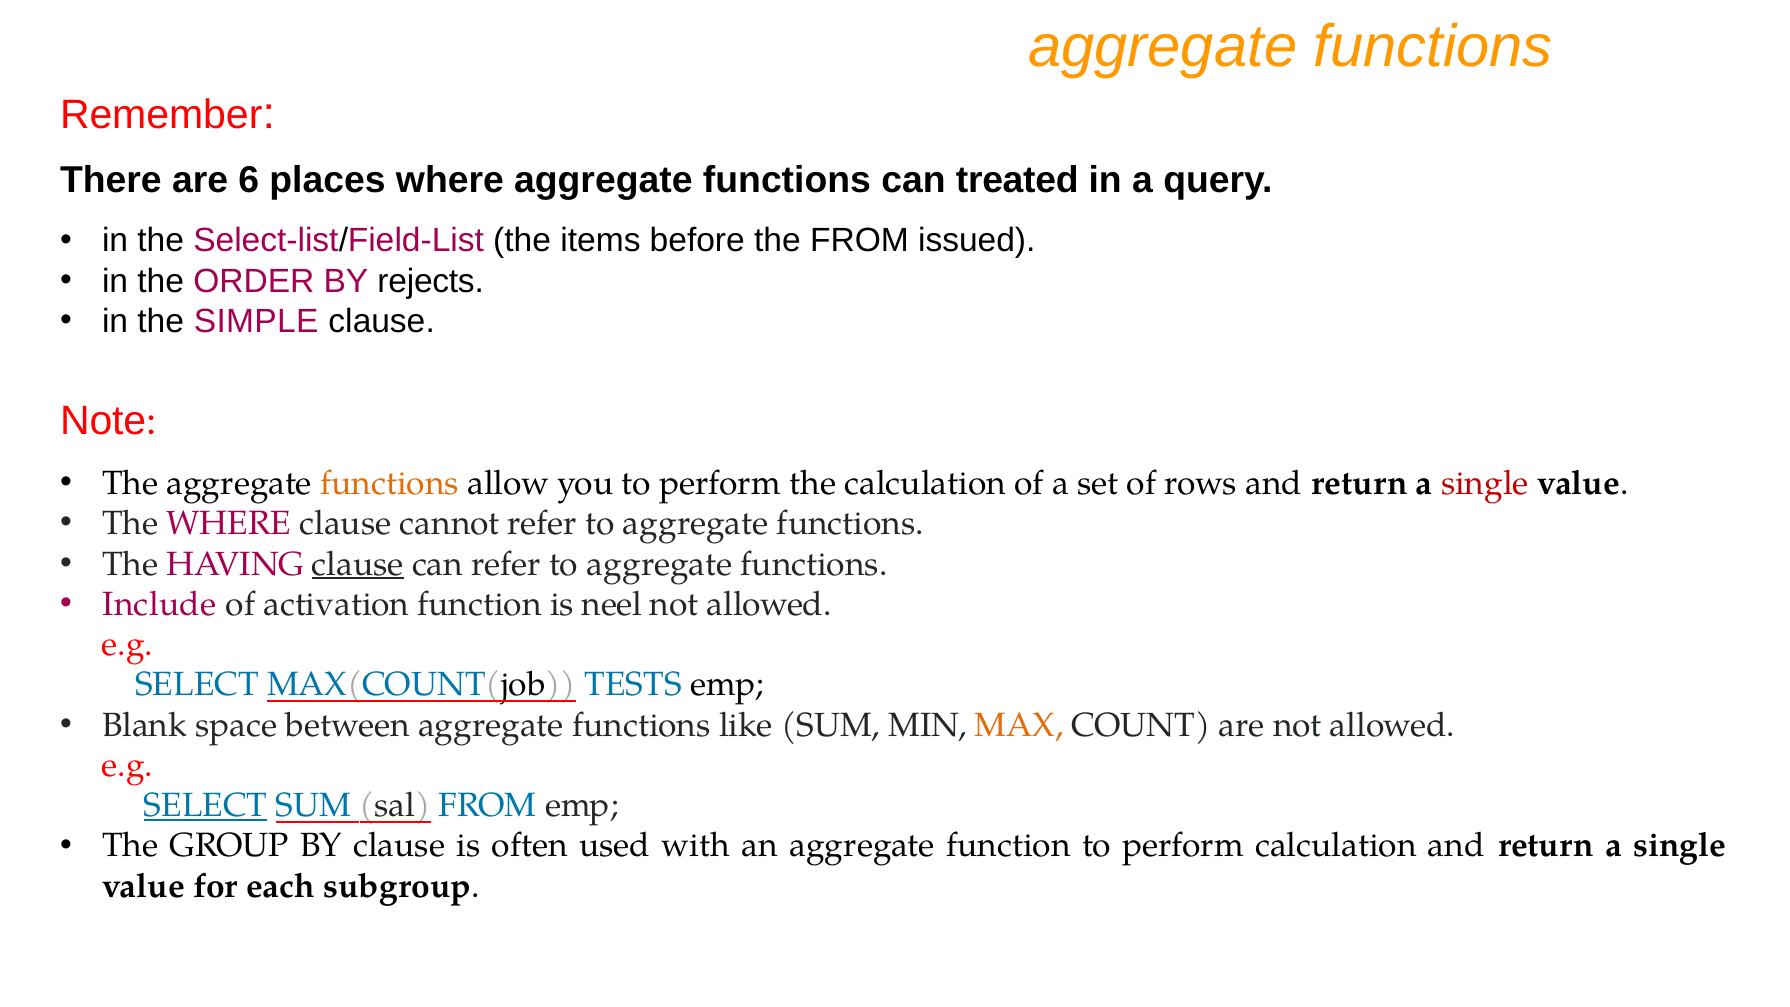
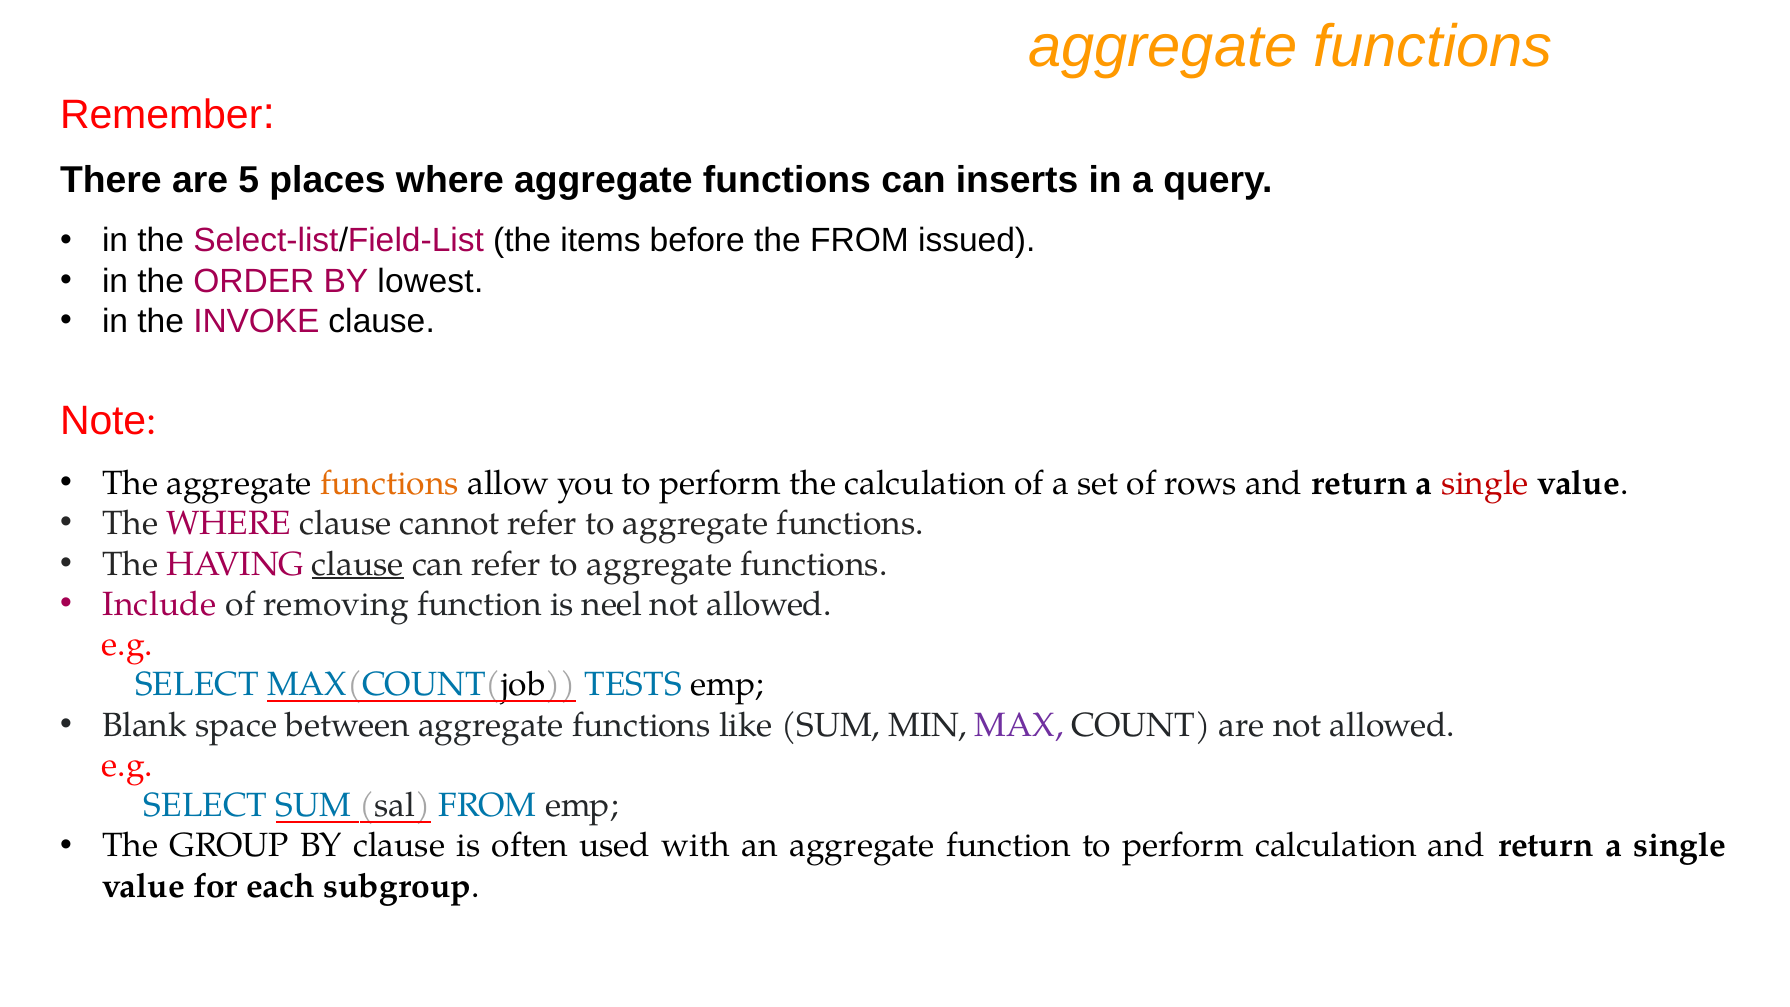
6: 6 -> 5
treated: treated -> inserts
rejects: rejects -> lowest
SIMPLE: SIMPLE -> INVOKE
activation: activation -> removing
MAX colour: orange -> purple
SELECT at (206, 806) underline: present -> none
